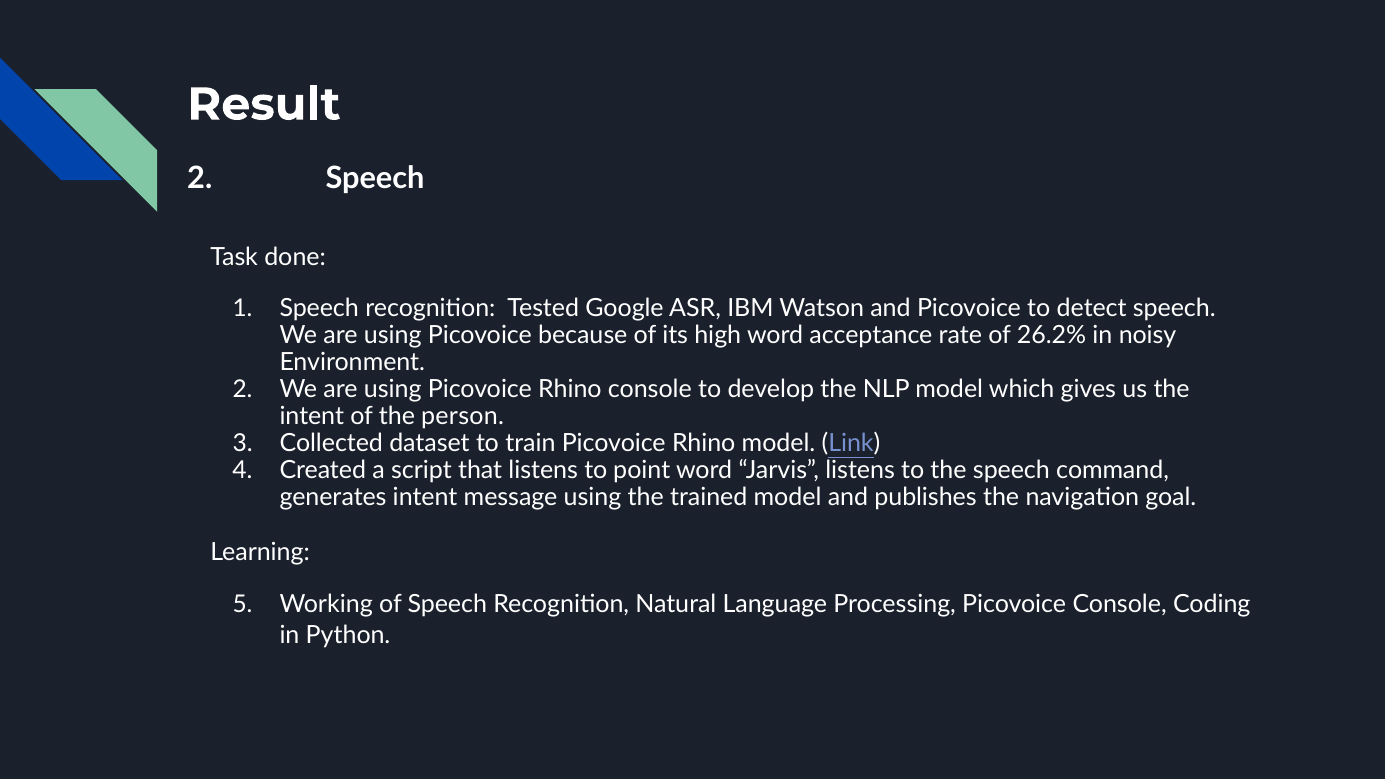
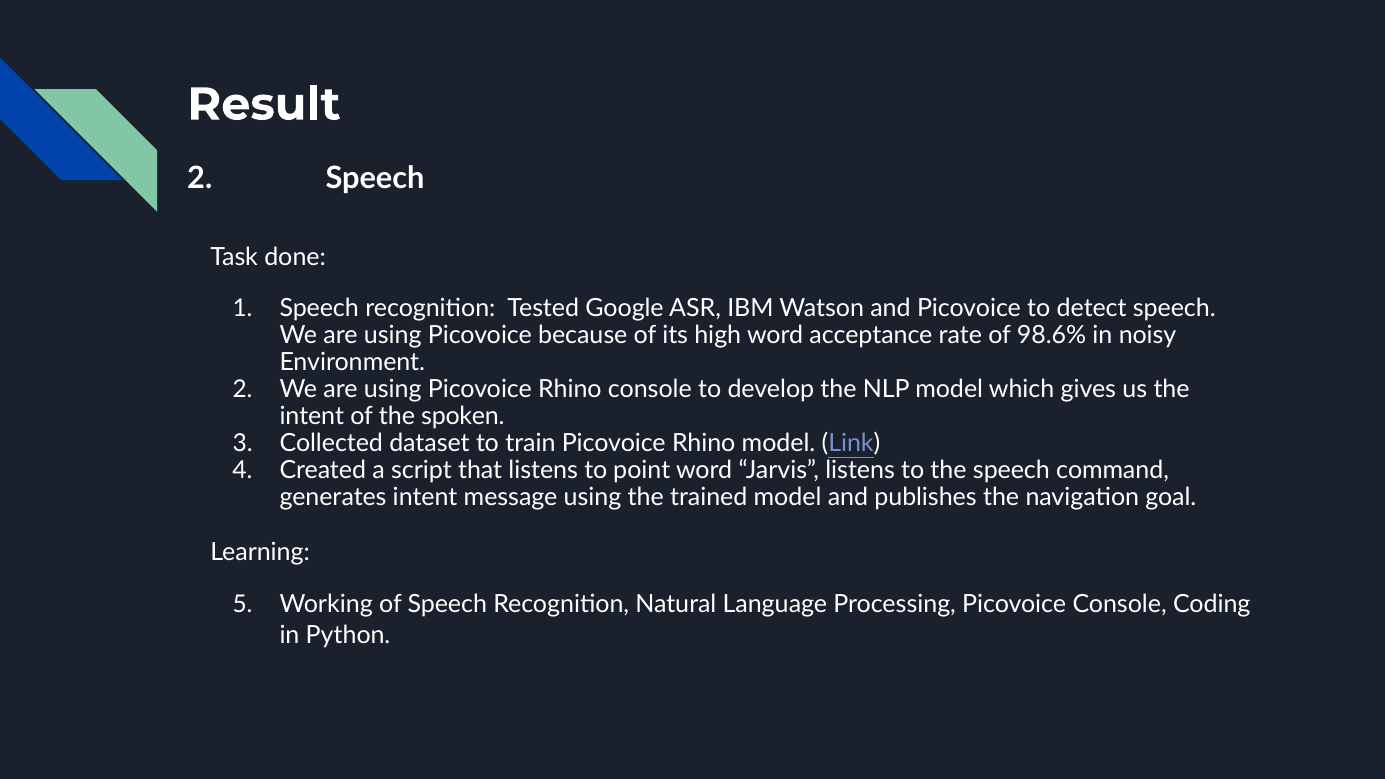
26.2%: 26.2% -> 98.6%
person: person -> spoken
